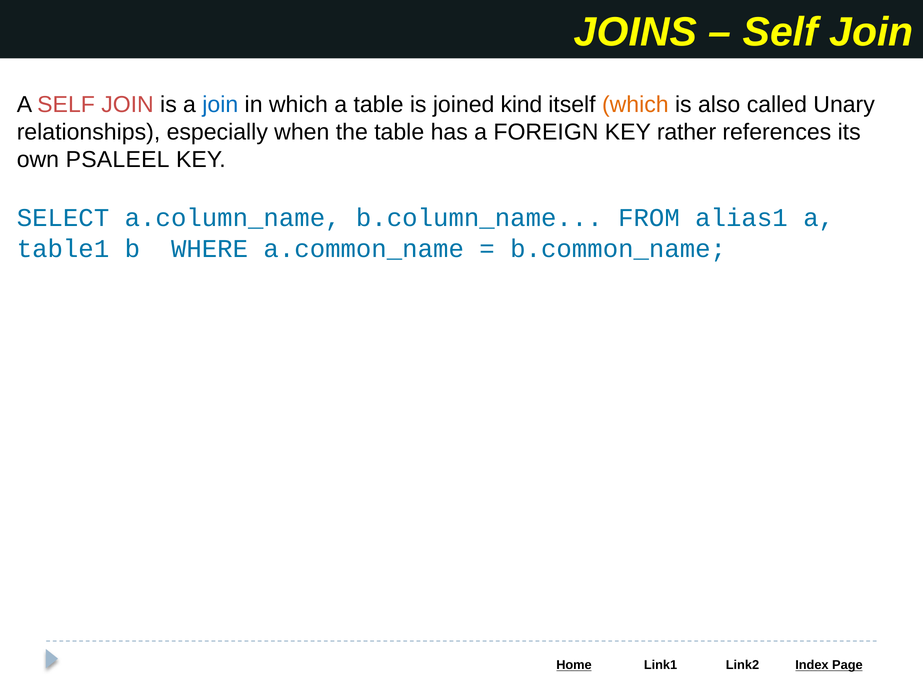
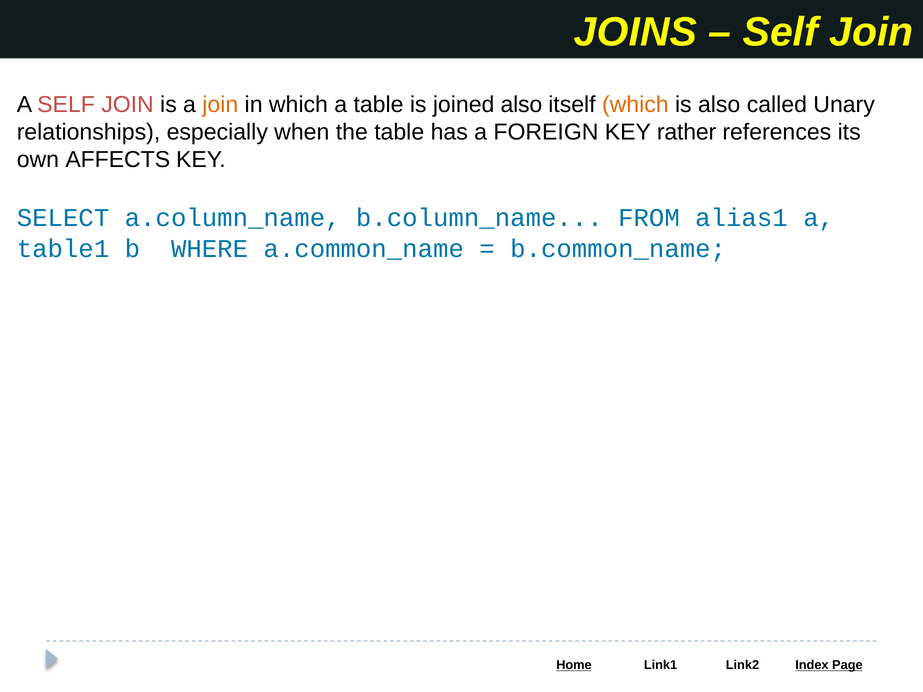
join at (220, 105) colour: blue -> orange
joined kind: kind -> also
PSALEEL: PSALEEL -> AFFECTS
